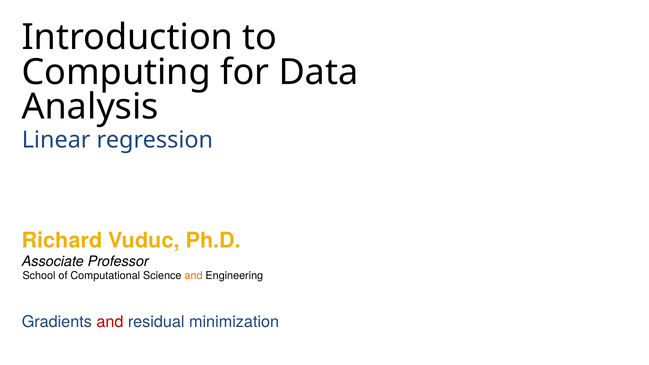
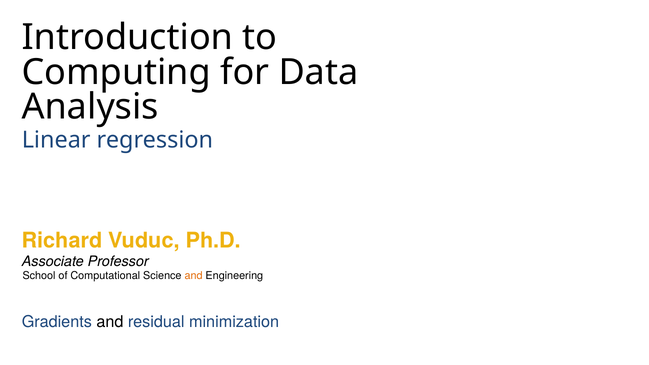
and at (110, 322) colour: red -> black
